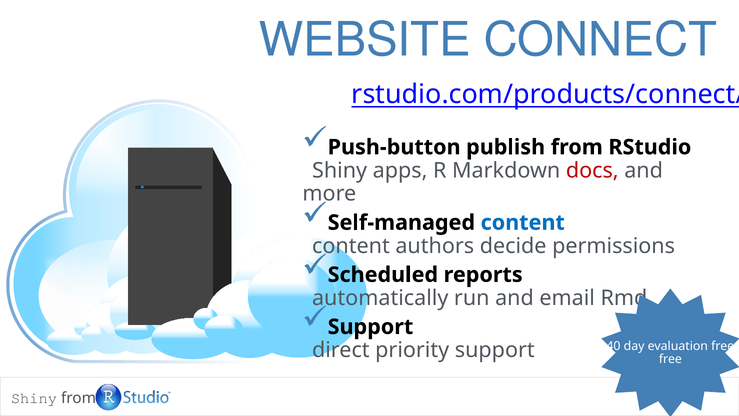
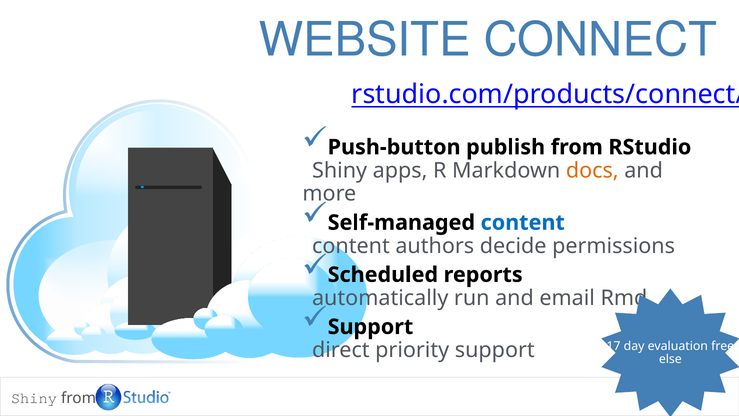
docs colour: red -> orange
40: 40 -> 17
free at (670, 359): free -> else
